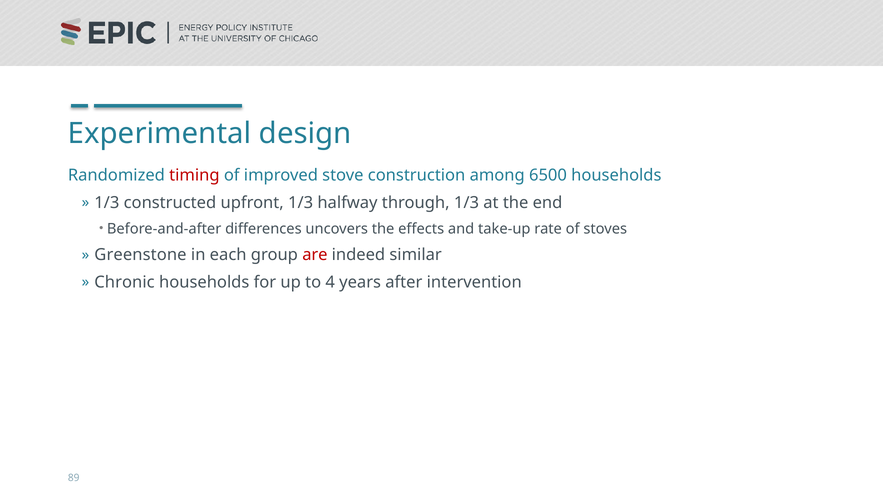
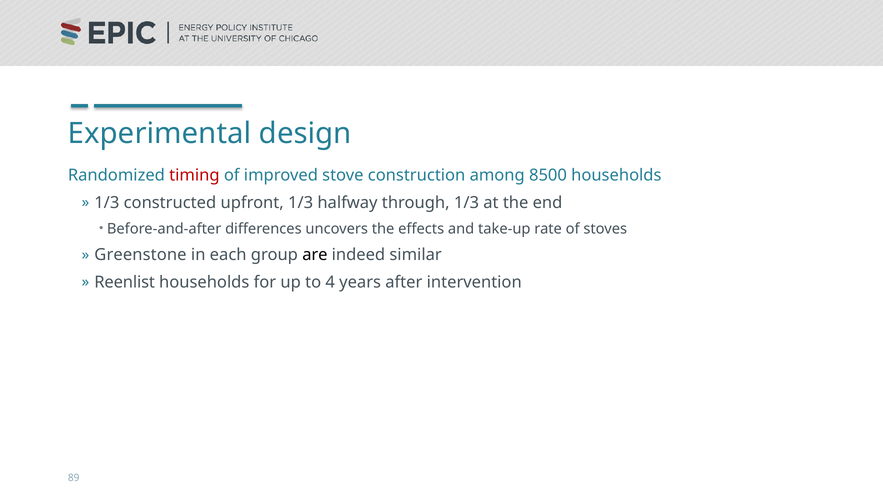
6500: 6500 -> 8500
are colour: red -> black
Chronic: Chronic -> Reenlist
